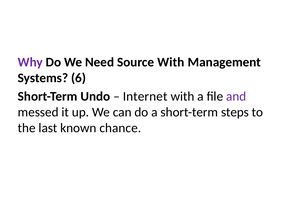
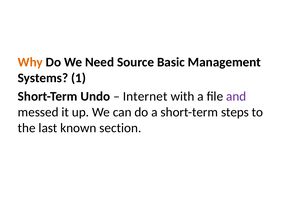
Why colour: purple -> orange
Source With: With -> Basic
6: 6 -> 1
chance: chance -> section
